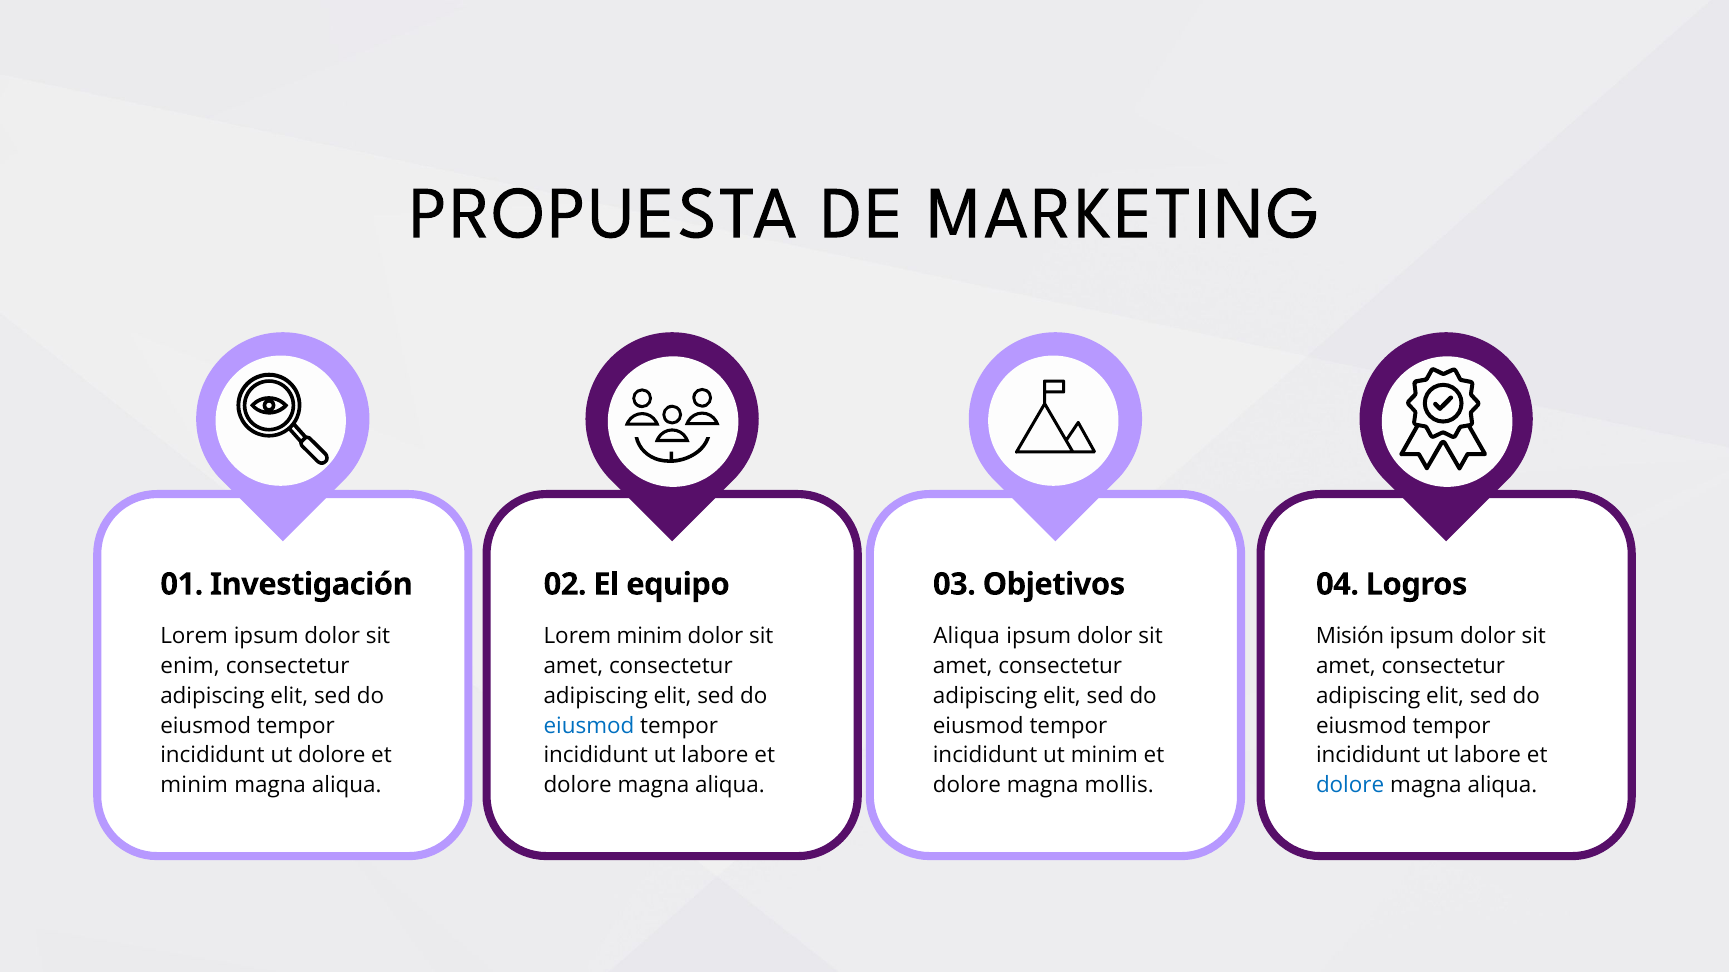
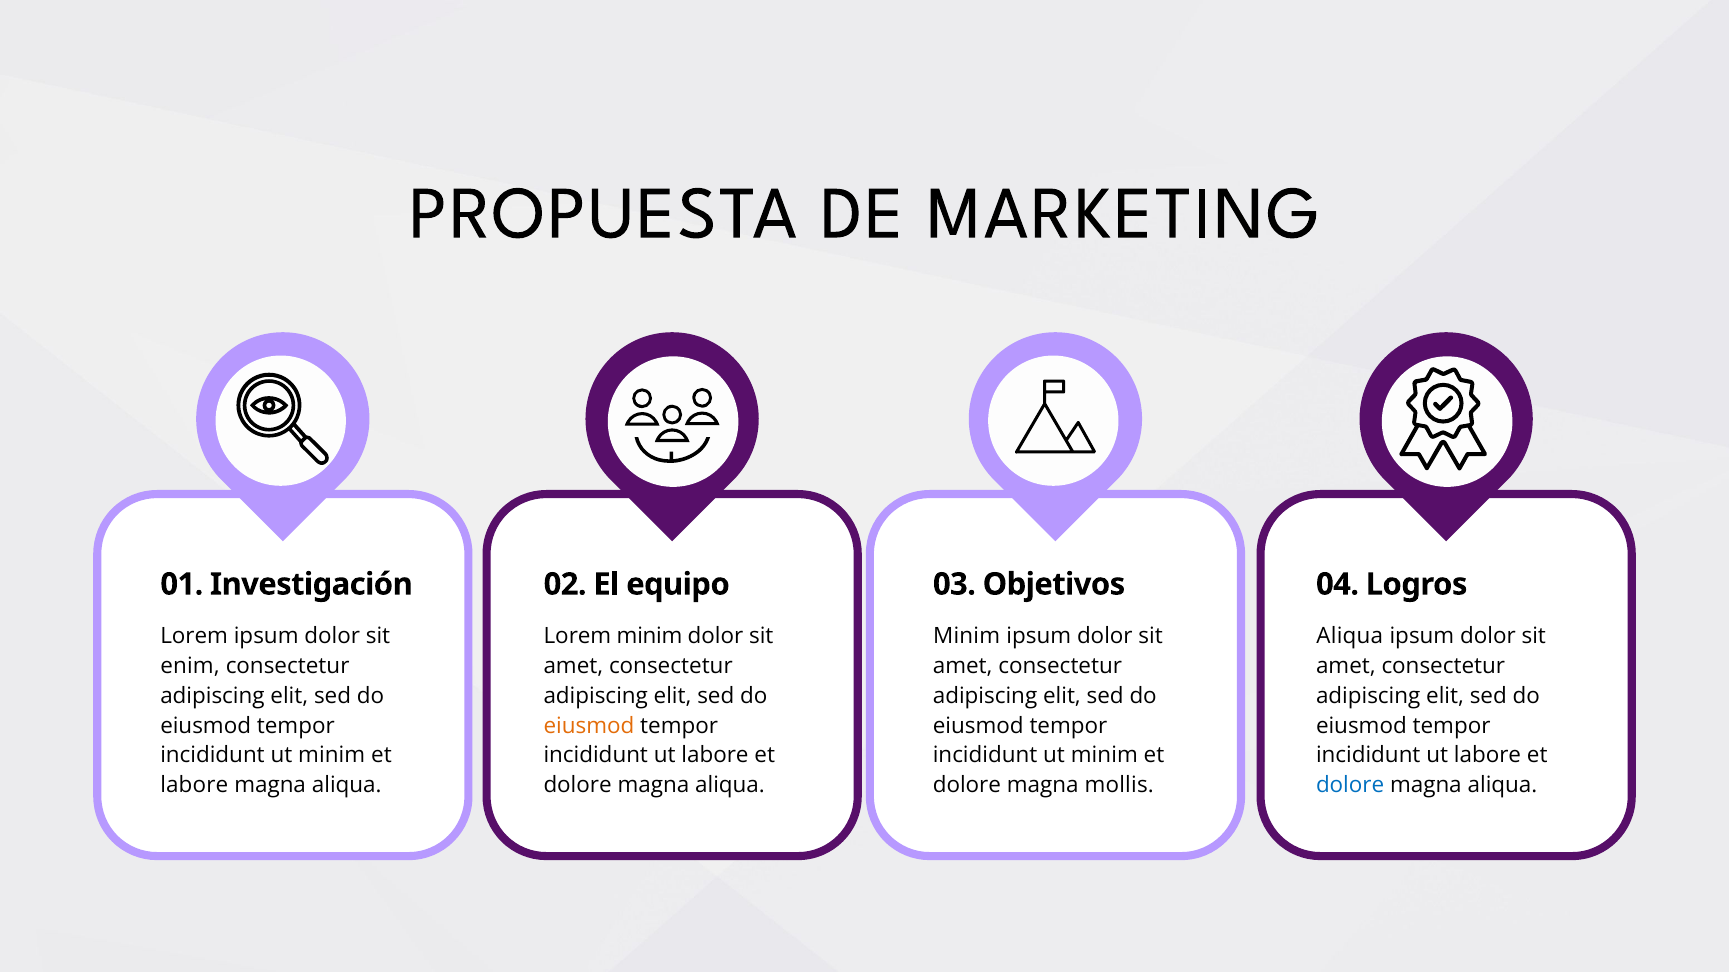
Aliqua at (967, 636): Aliqua -> Minim
Misión at (1350, 636): Misión -> Aliqua
eiusmod at (589, 726) colour: blue -> orange
dolore at (332, 756): dolore -> minim
minim at (194, 786): minim -> labore
